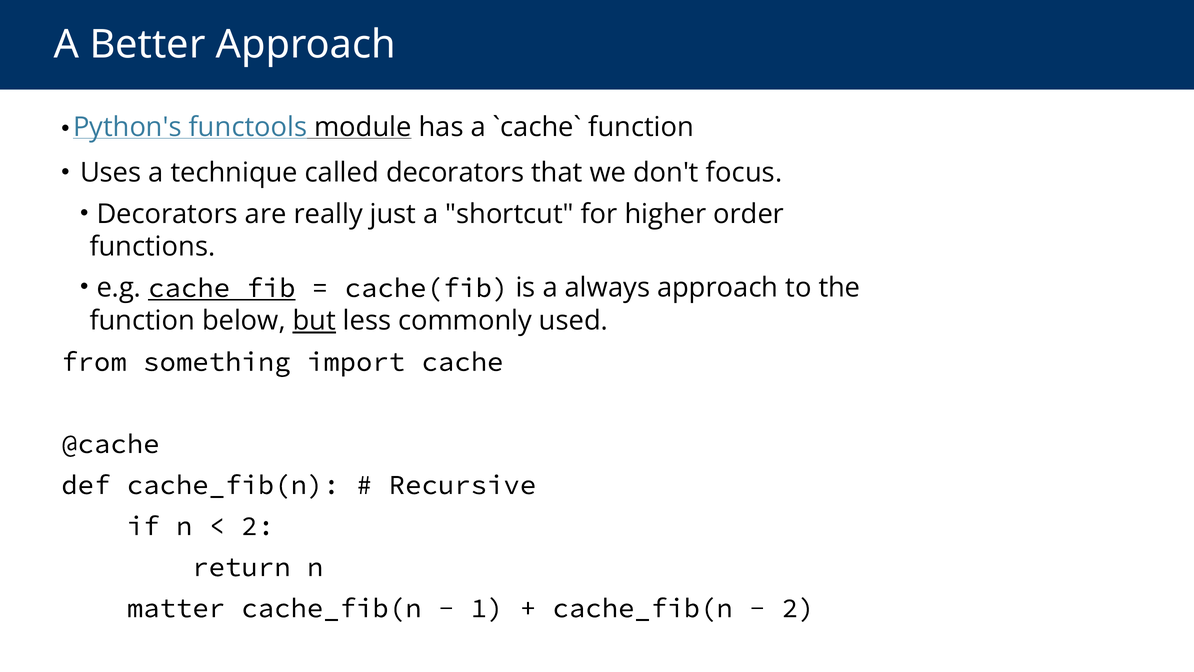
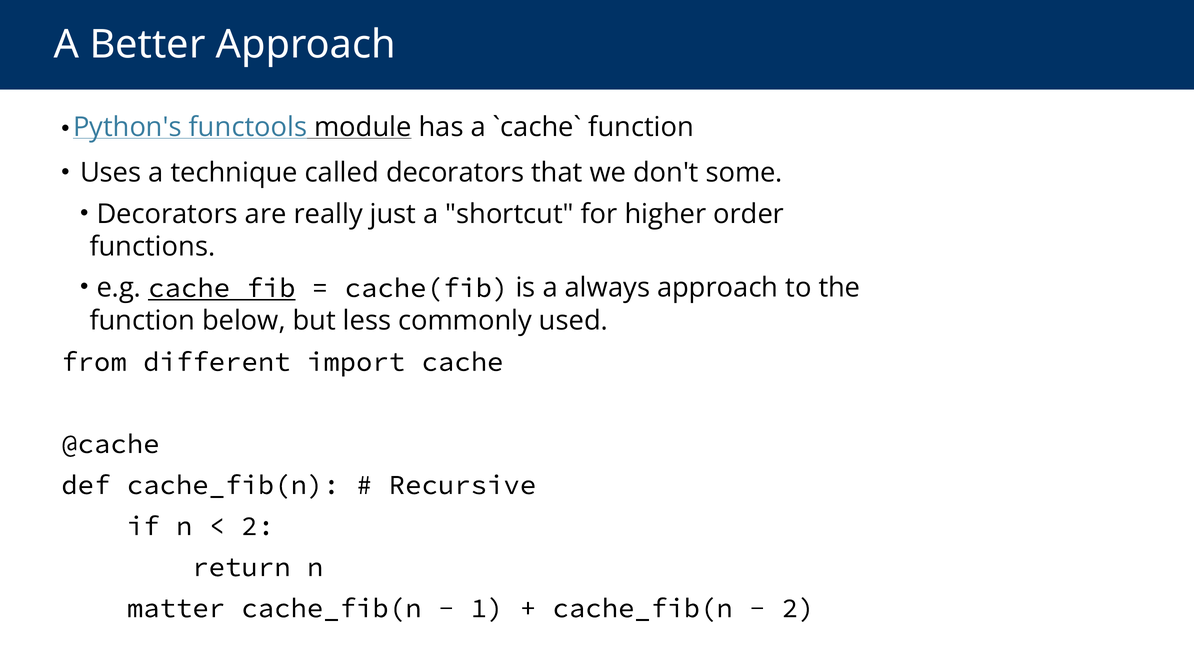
focus: focus -> some
but underline: present -> none
something: something -> different
